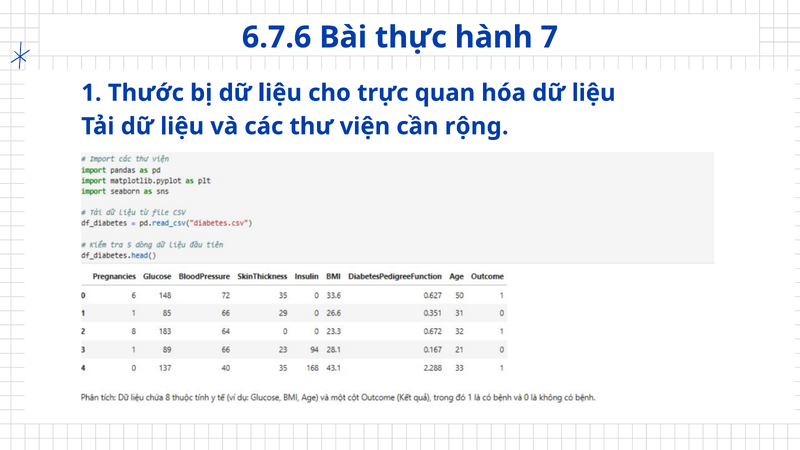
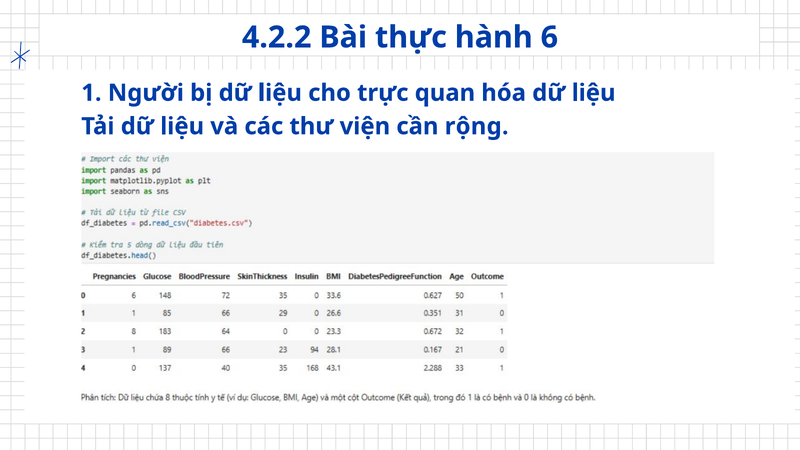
6.7.6: 6.7.6 -> 4.2.2
7: 7 -> 6
Thước: Thước -> Người
